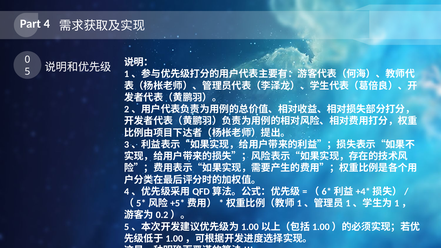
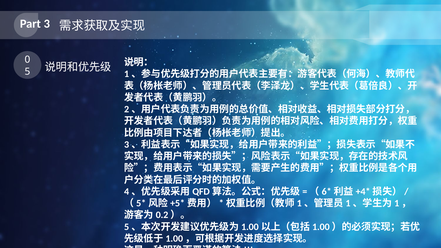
4: 4 -> 3
